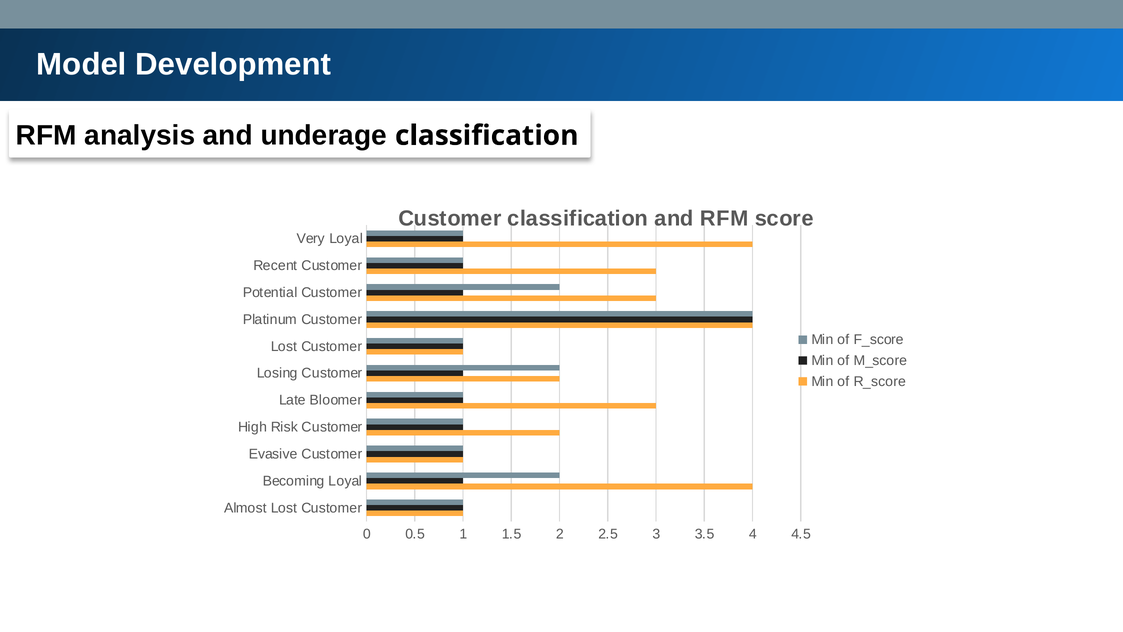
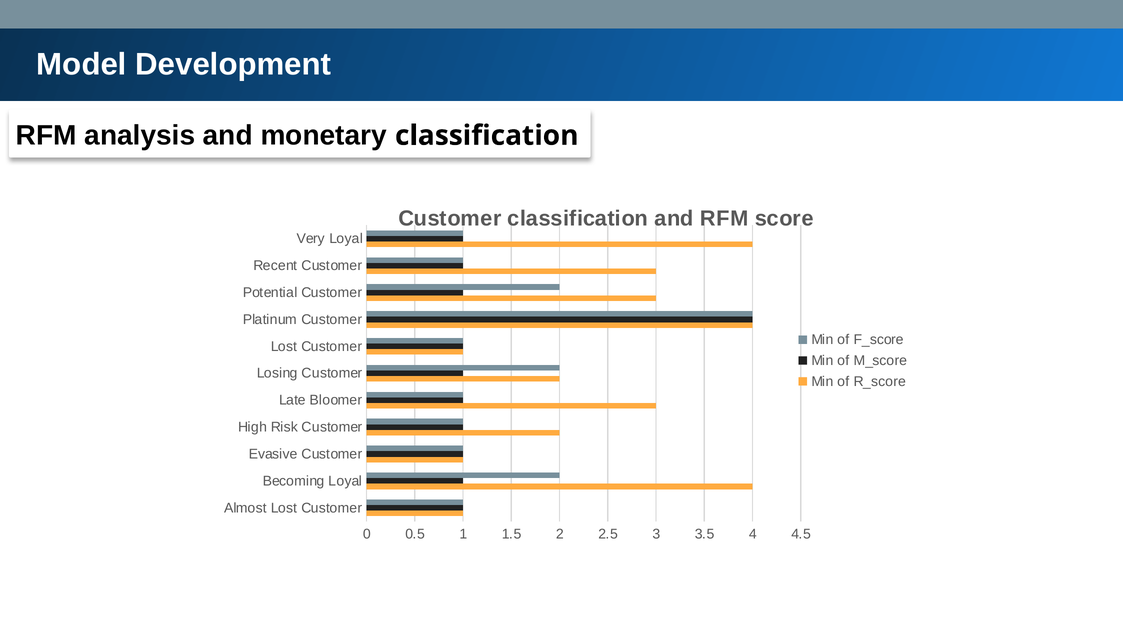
underage: underage -> monetary
